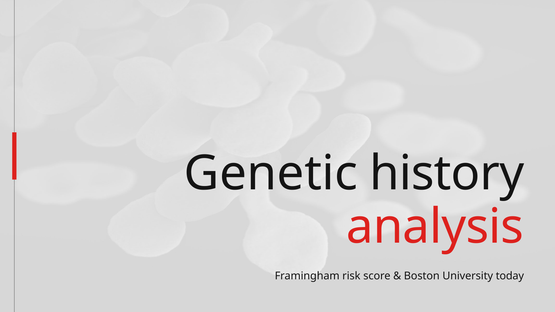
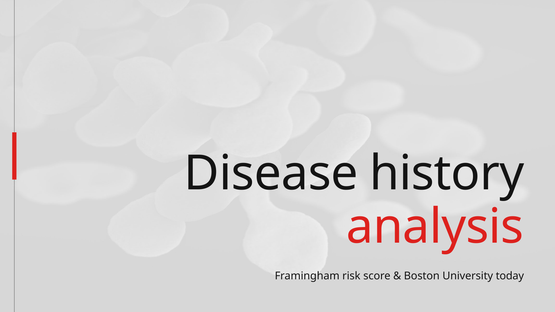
Genetic: Genetic -> Disease
